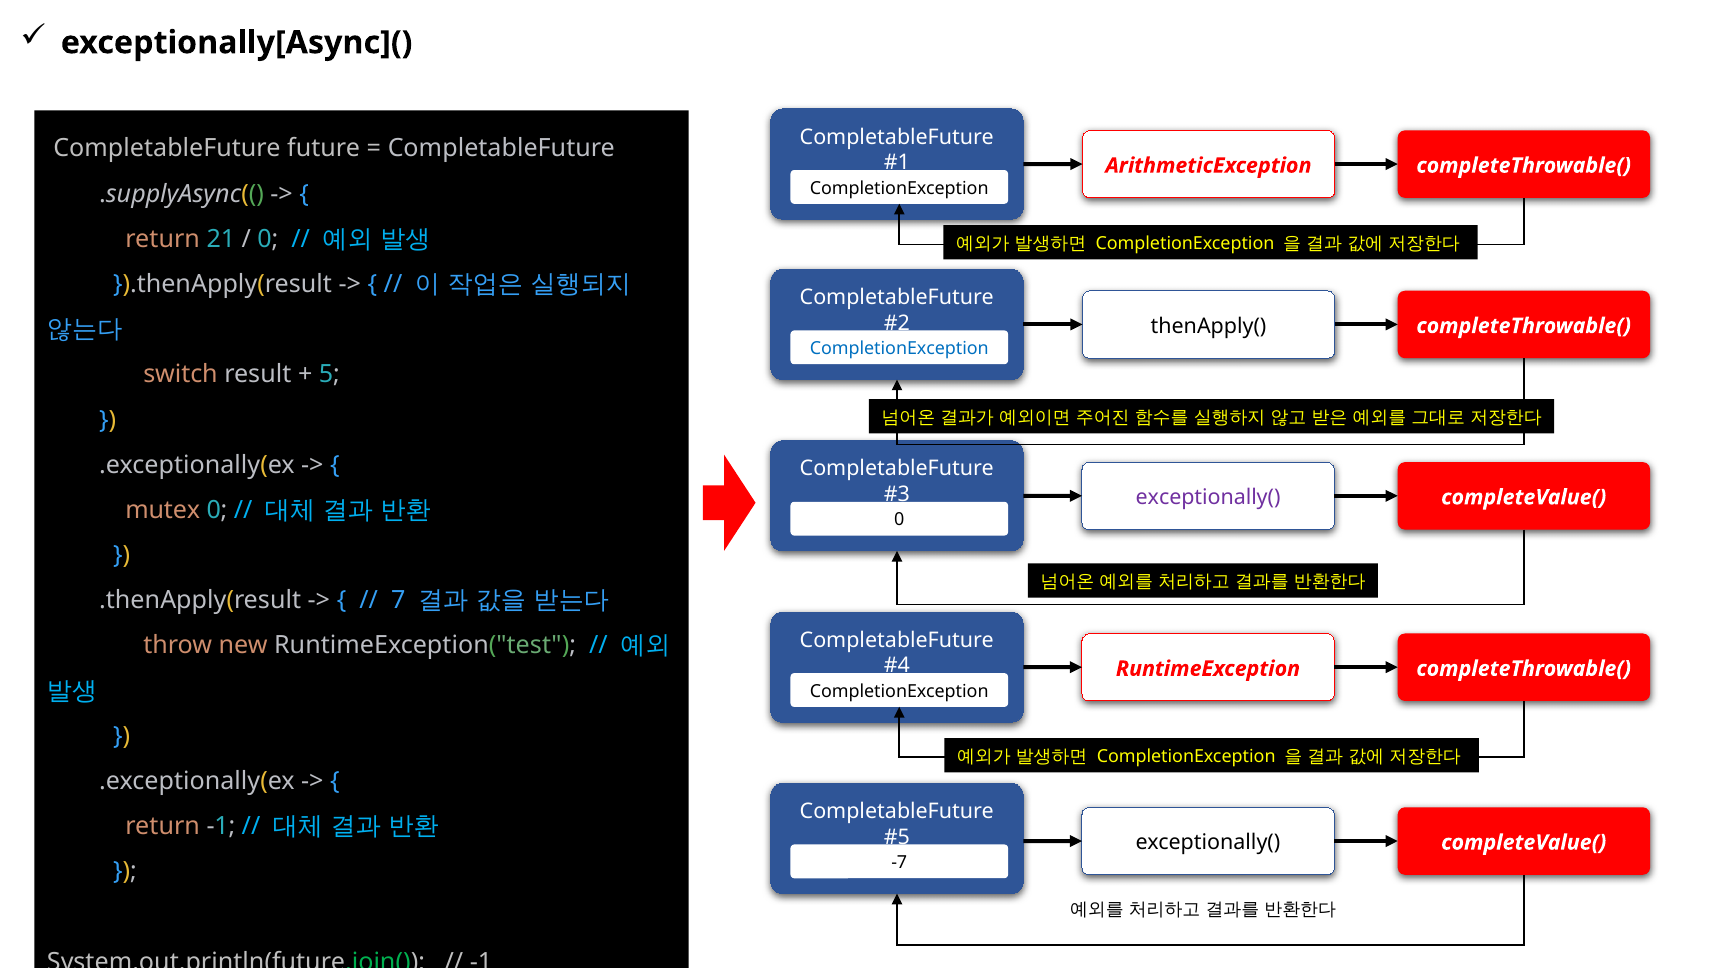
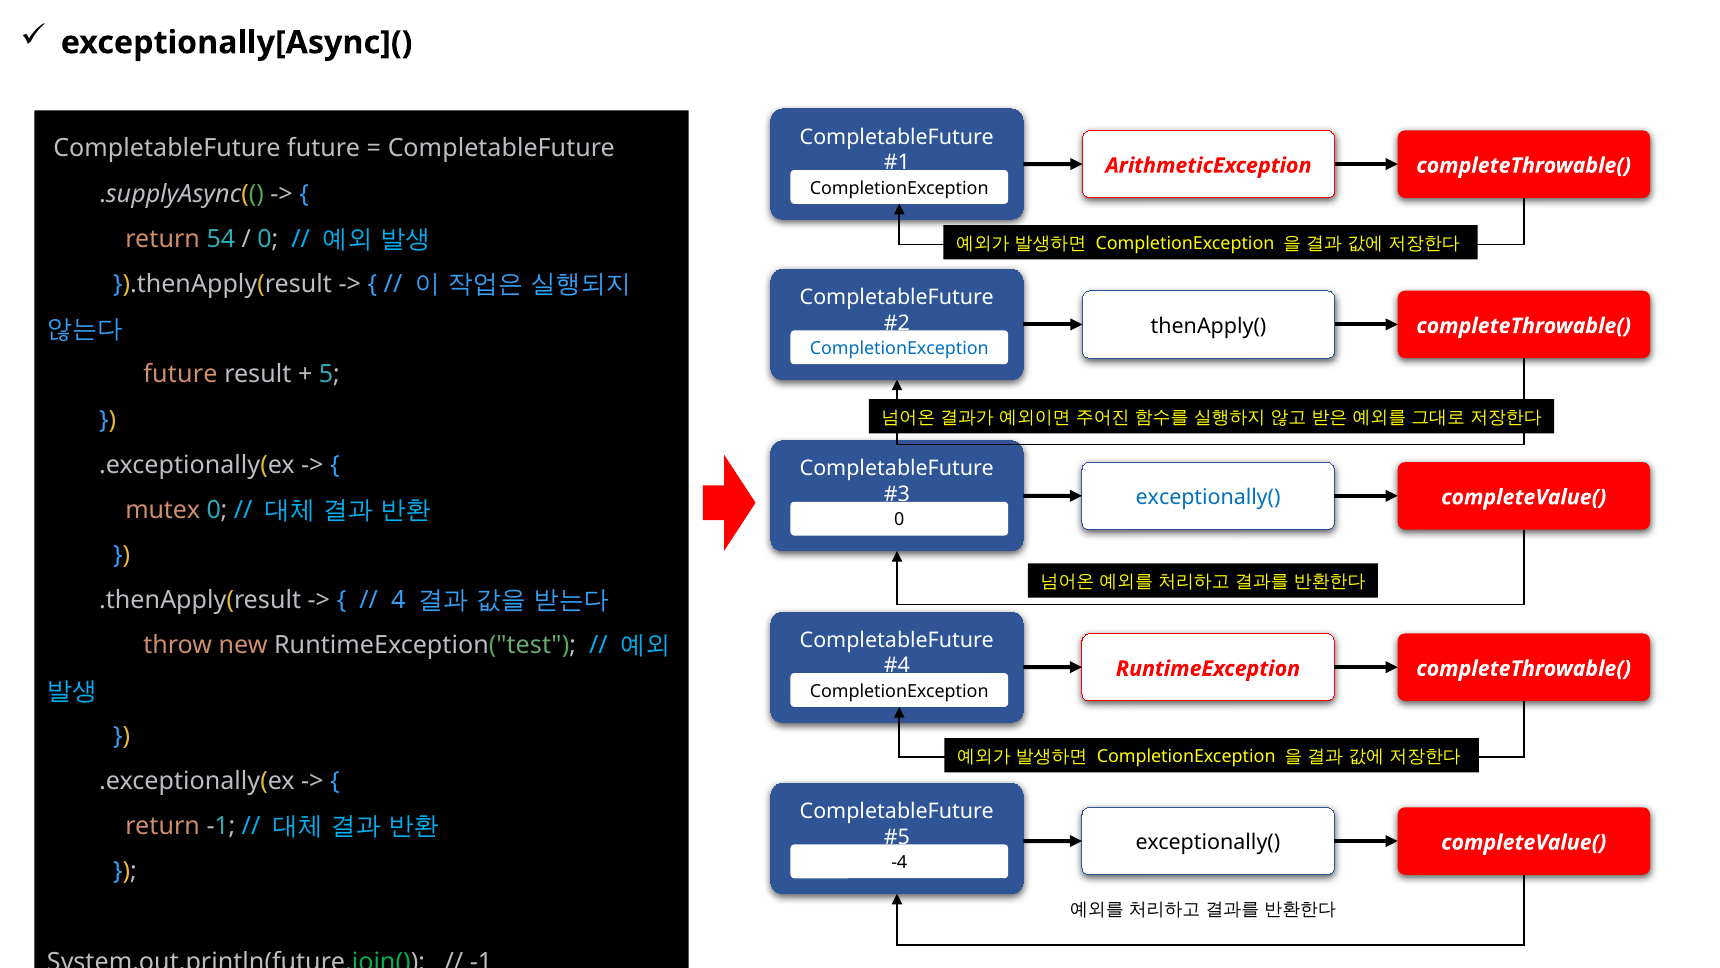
21: 21 -> 54
switch at (181, 374): switch -> future
exceptionally( at (1208, 497) colour: purple -> blue
7: 7 -> 4
-7: -7 -> -4
